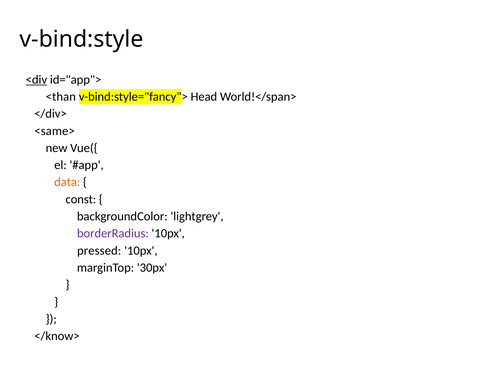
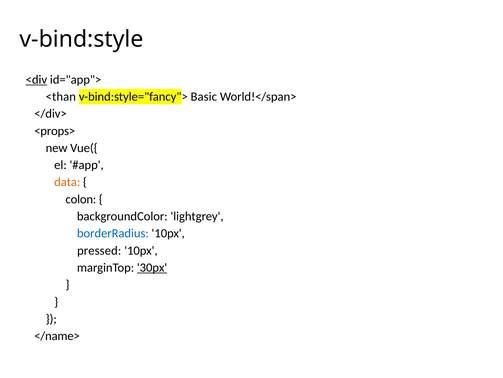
Head: Head -> Basic
<same>: <same> -> <props>
const: const -> colon
borderRadius colour: purple -> blue
30px underline: none -> present
</know>: </know> -> </name>
